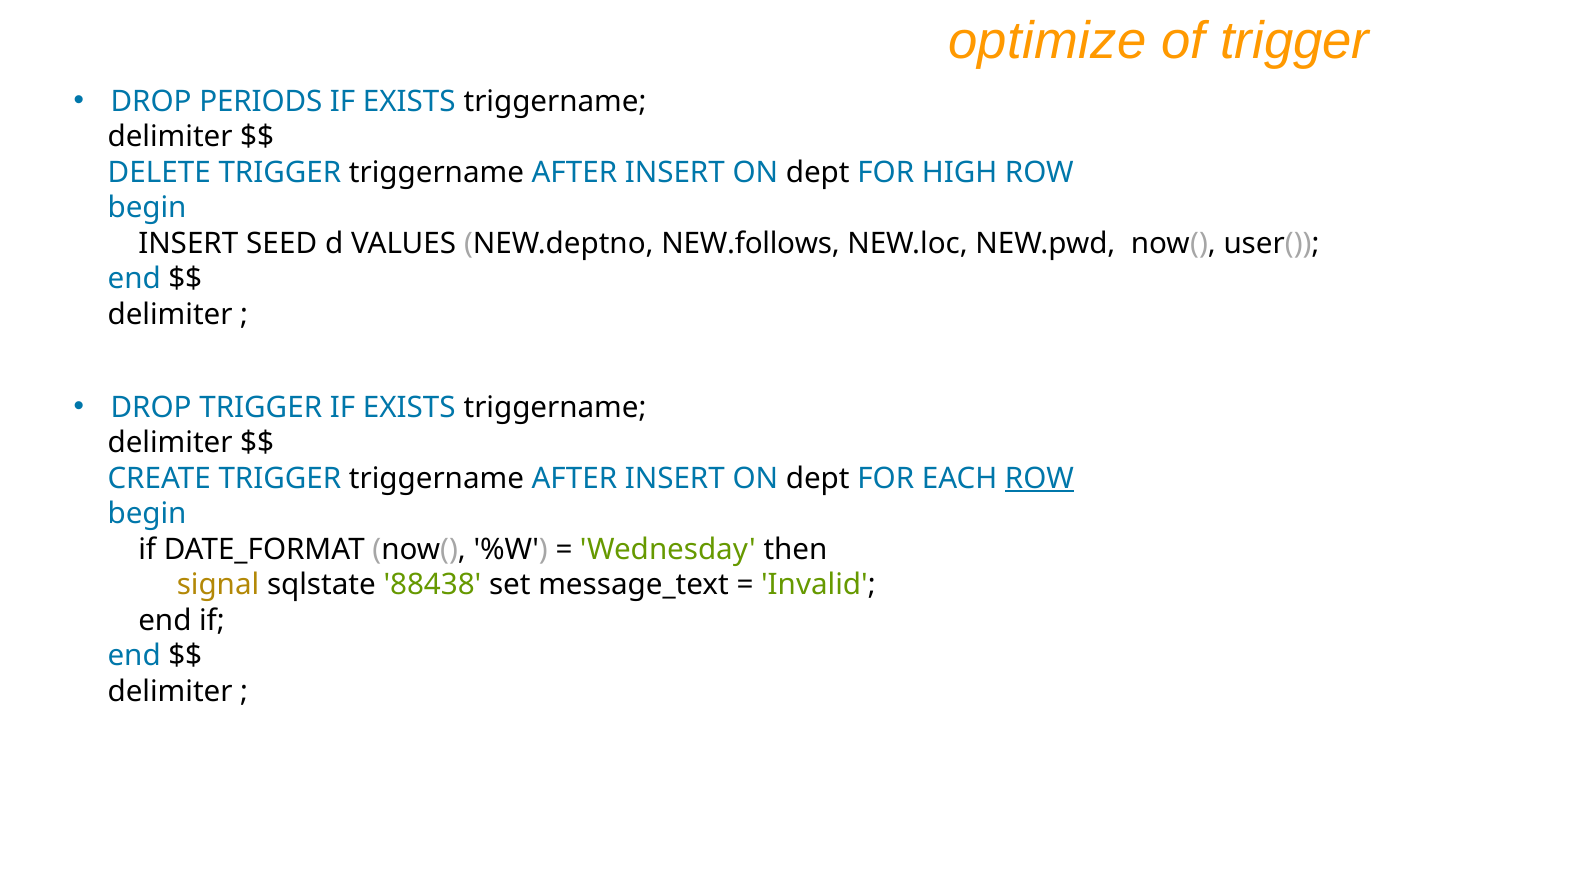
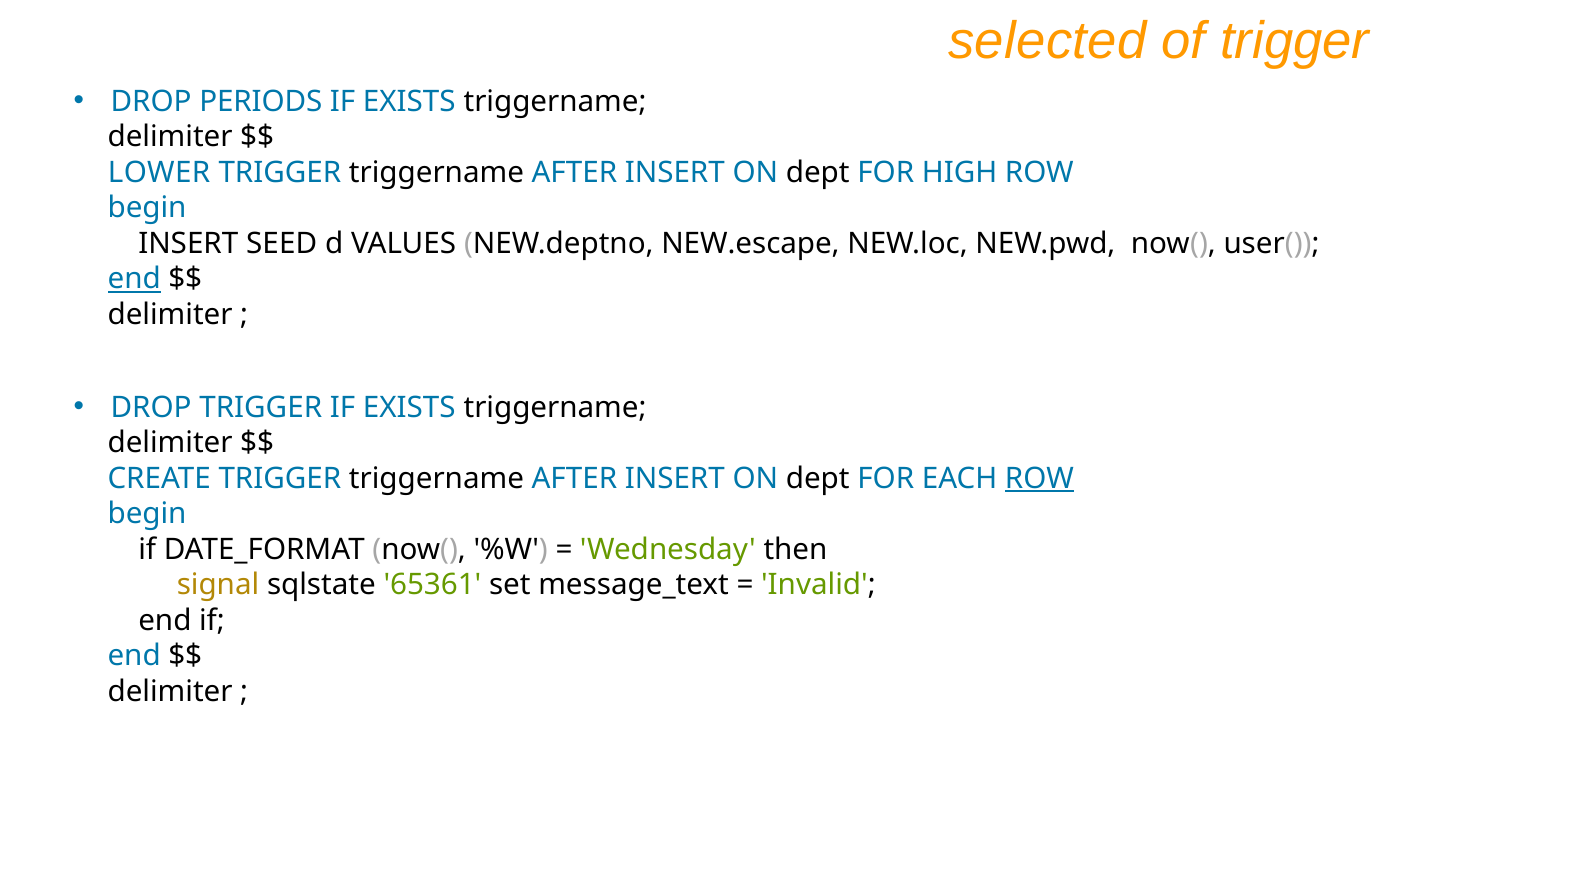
optimize: optimize -> selected
DELETE: DELETE -> LOWER
NEW.follows: NEW.follows -> NEW.escape
end at (134, 279) underline: none -> present
88438: 88438 -> 65361
